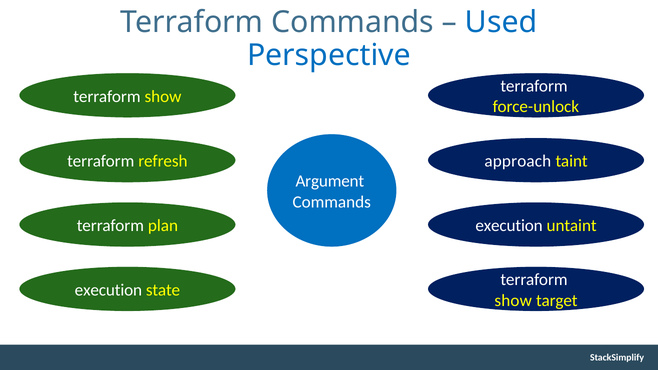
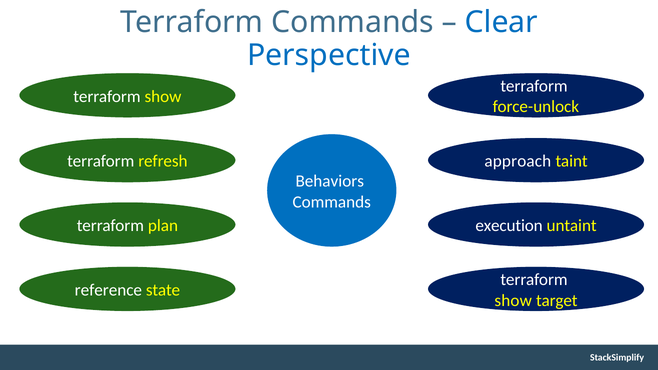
Used: Used -> Clear
Argument: Argument -> Behaviors
execution at (108, 290): execution -> reference
